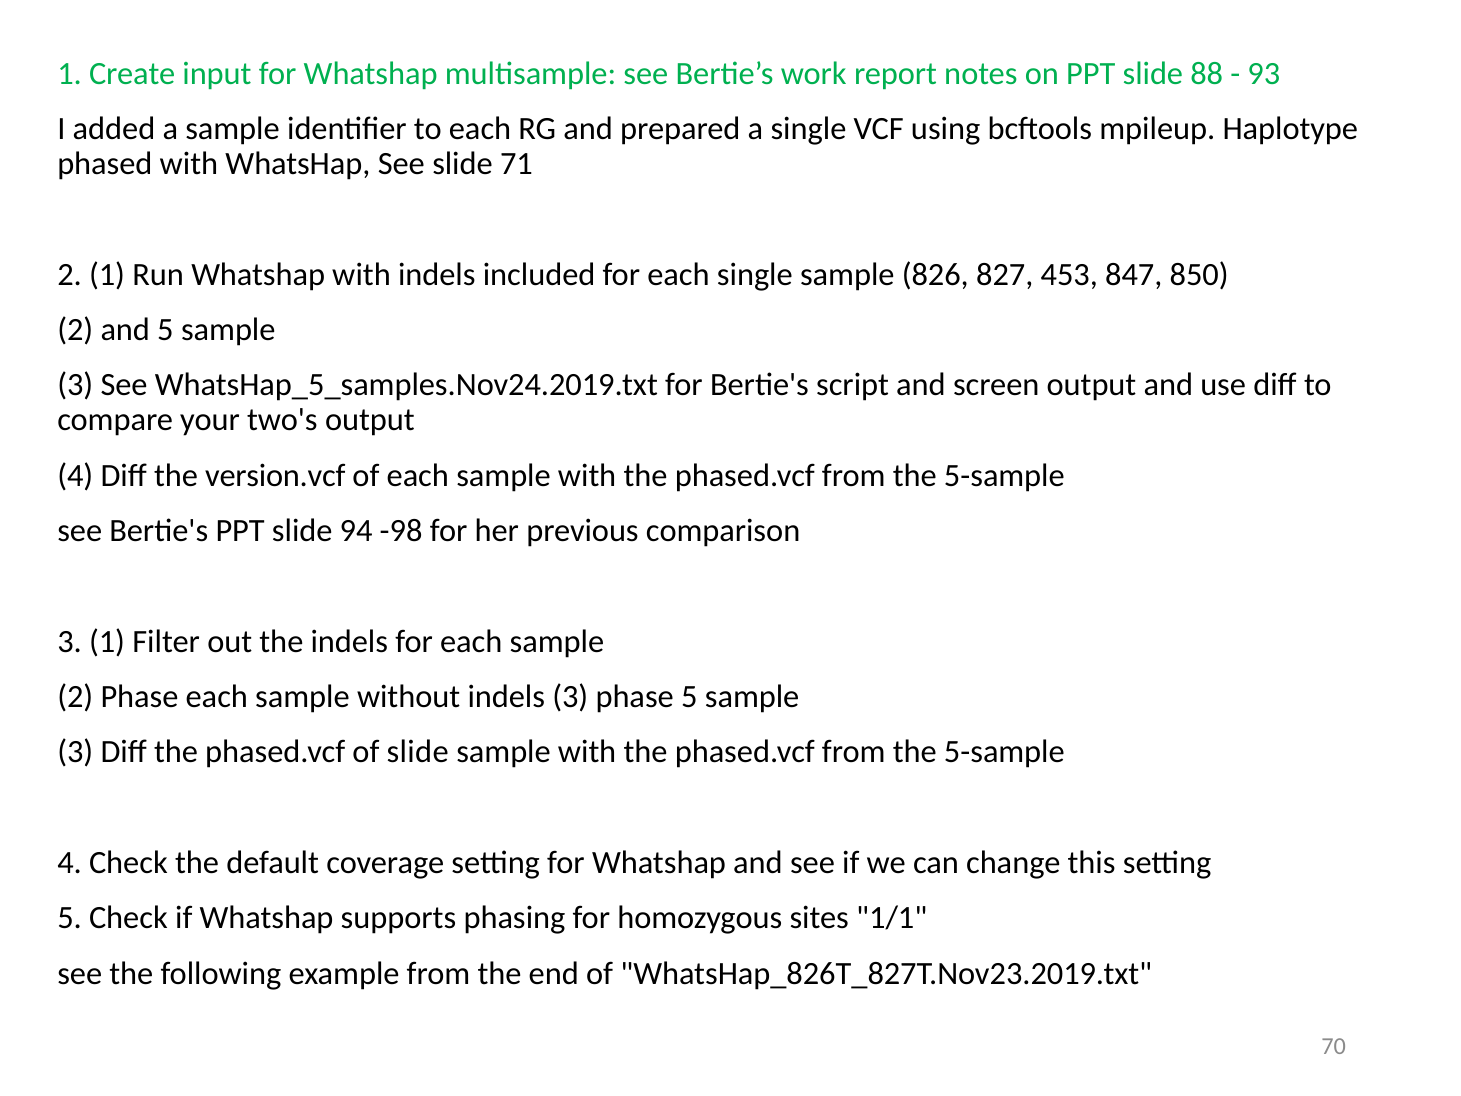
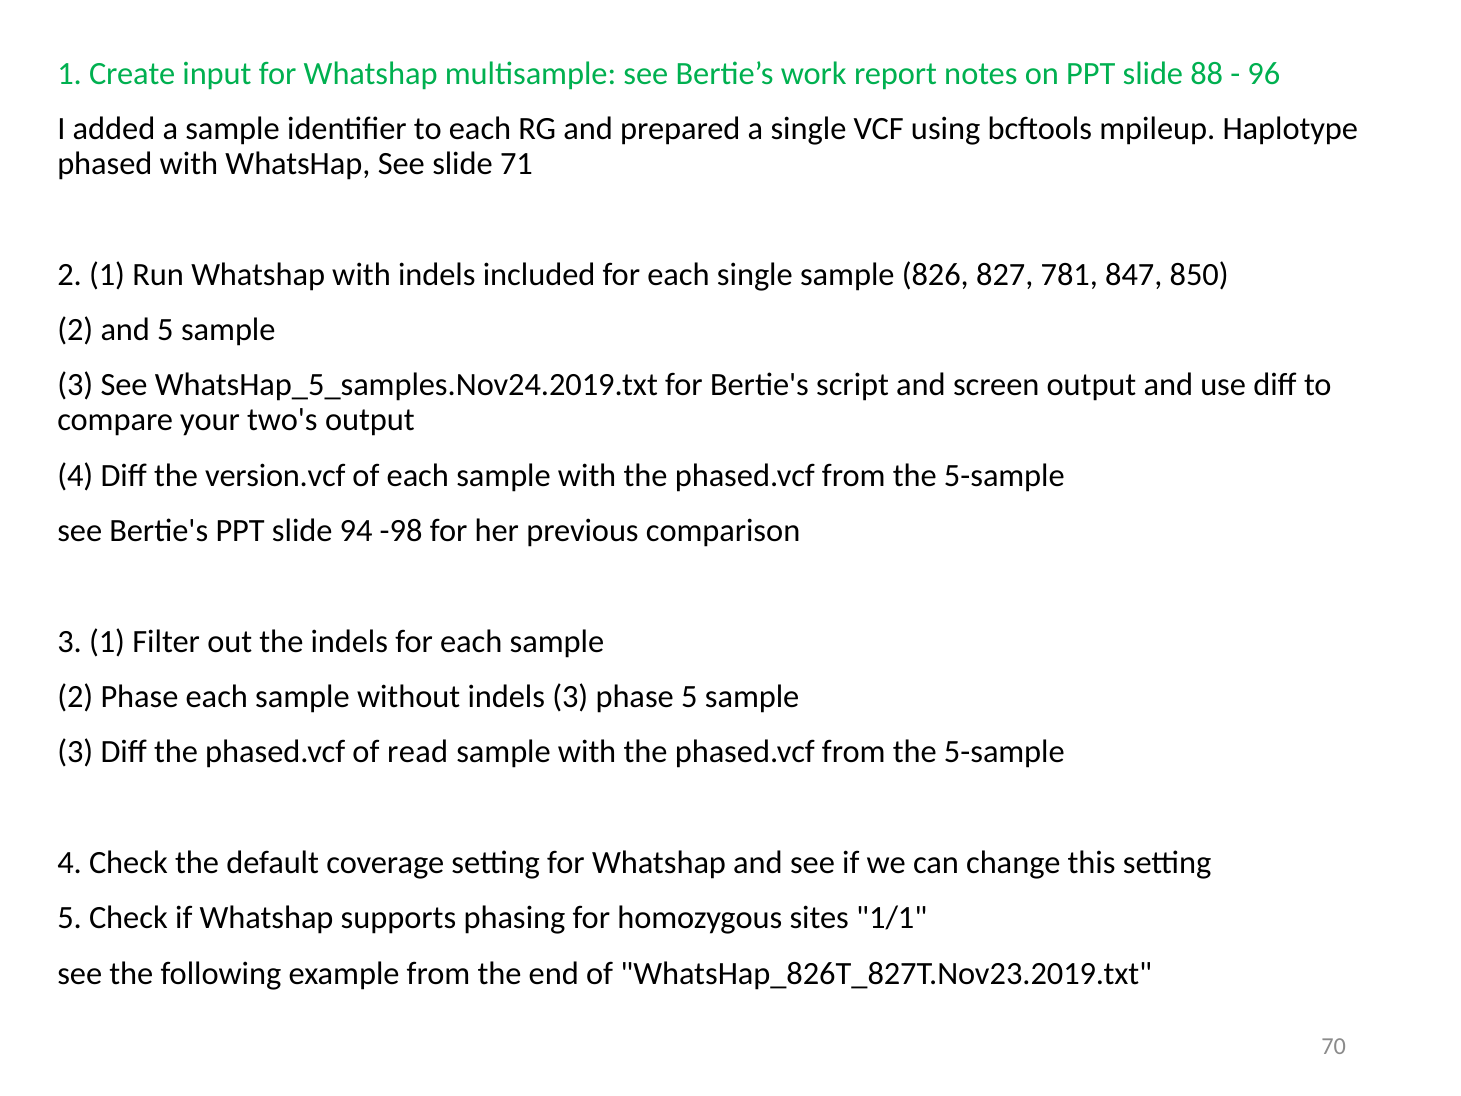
93: 93 -> 96
453: 453 -> 781
of slide: slide -> read
